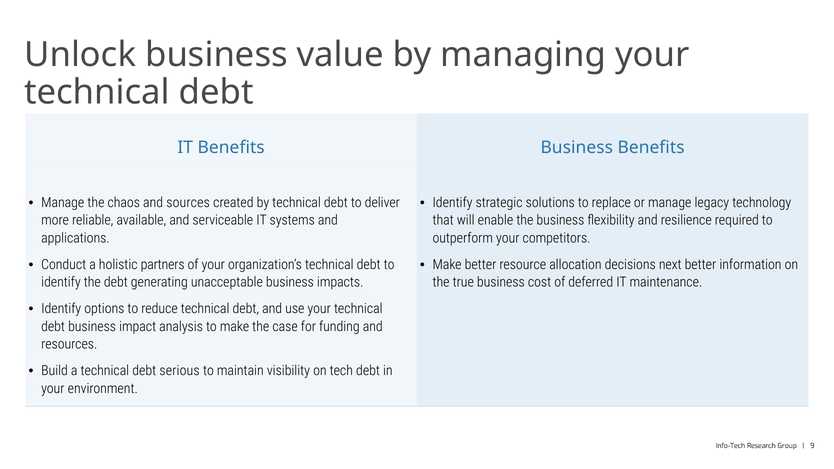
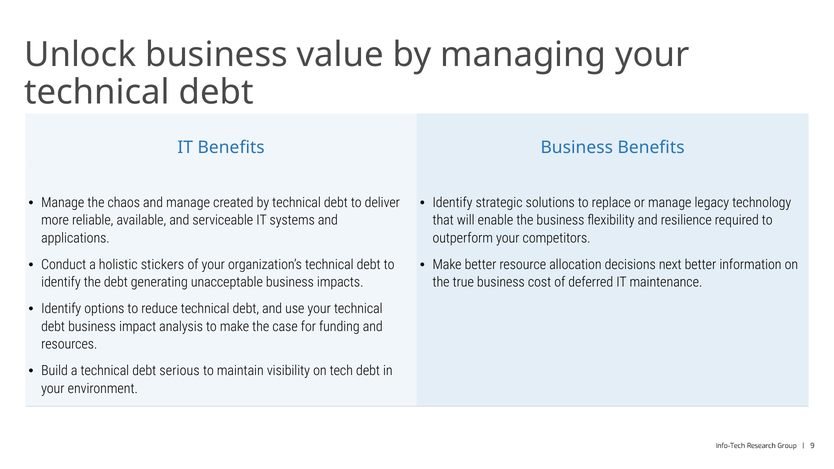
and sources: sources -> manage
partners: partners -> stickers
